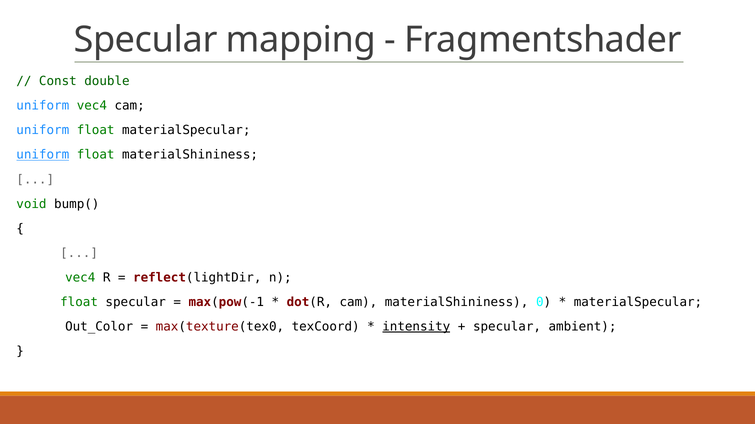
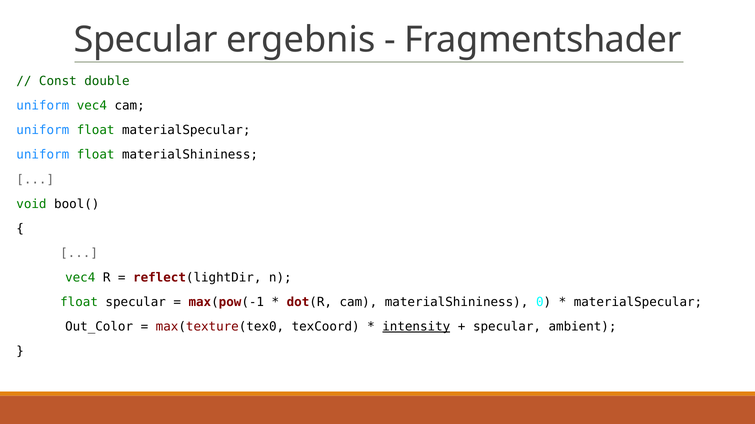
mapping: mapping -> ergebnis
uniform at (43, 155) underline: present -> none
bump(: bump( -> bool(
